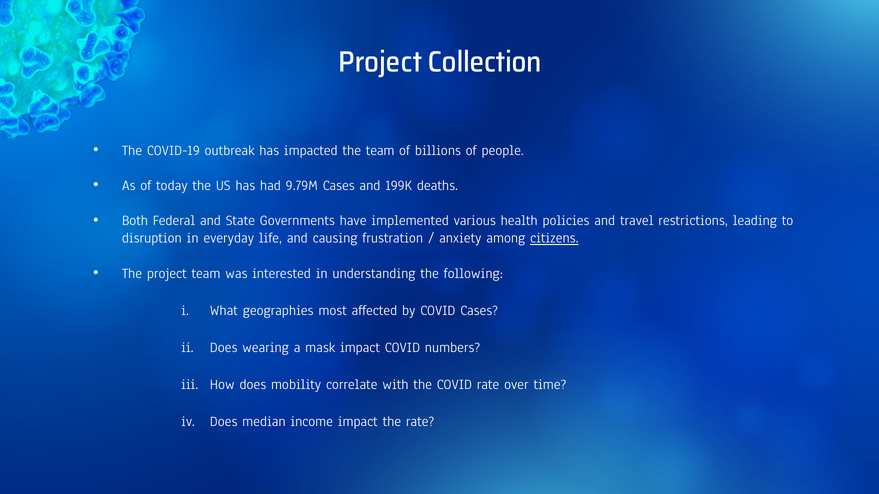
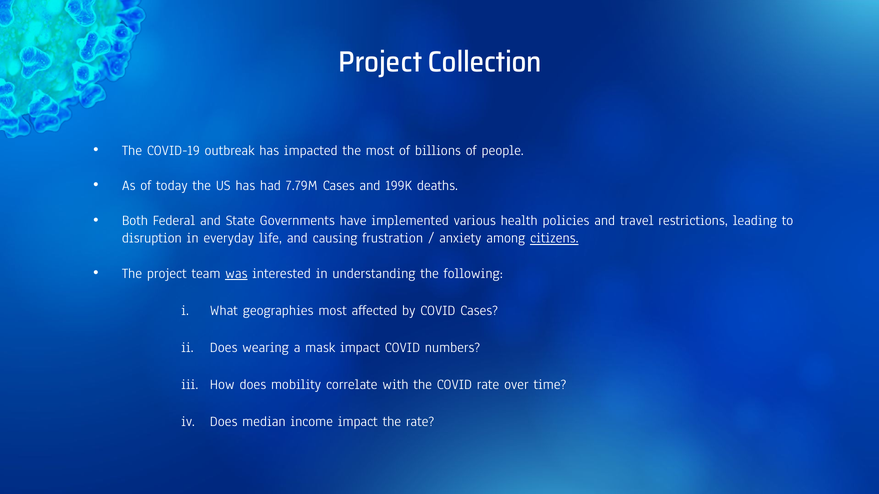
the team: team -> most
9.79M: 9.79M -> 7.79M
was underline: none -> present
